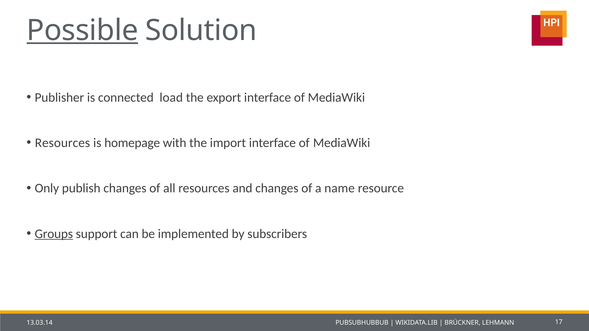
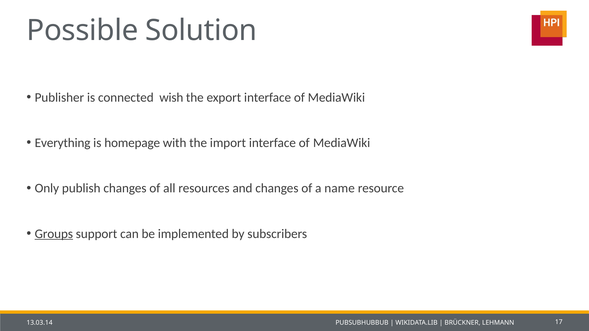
Possible underline: present -> none
load: load -> wish
Resources at (62, 143): Resources -> Everything
